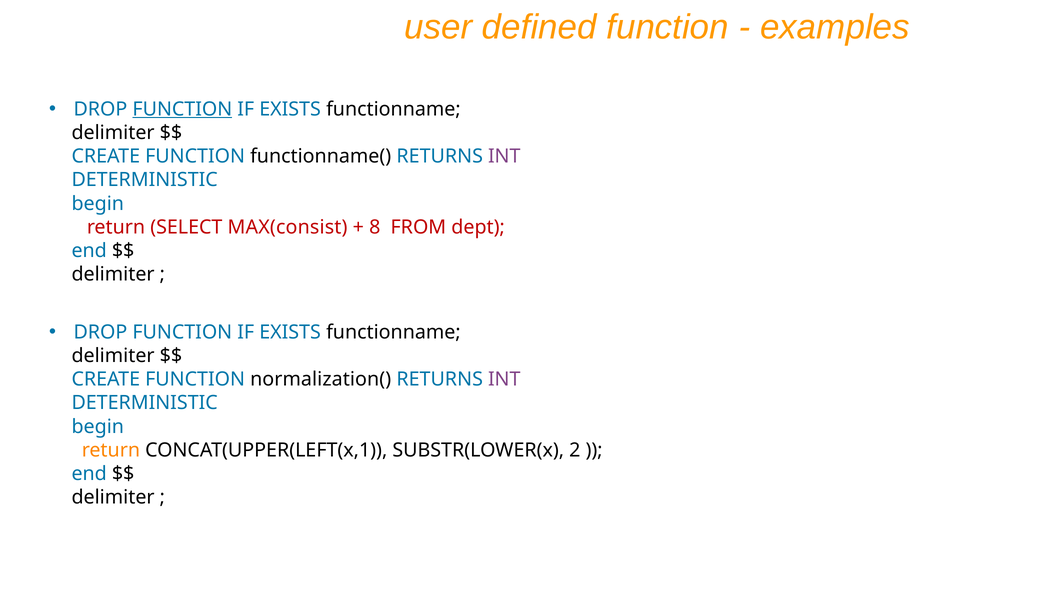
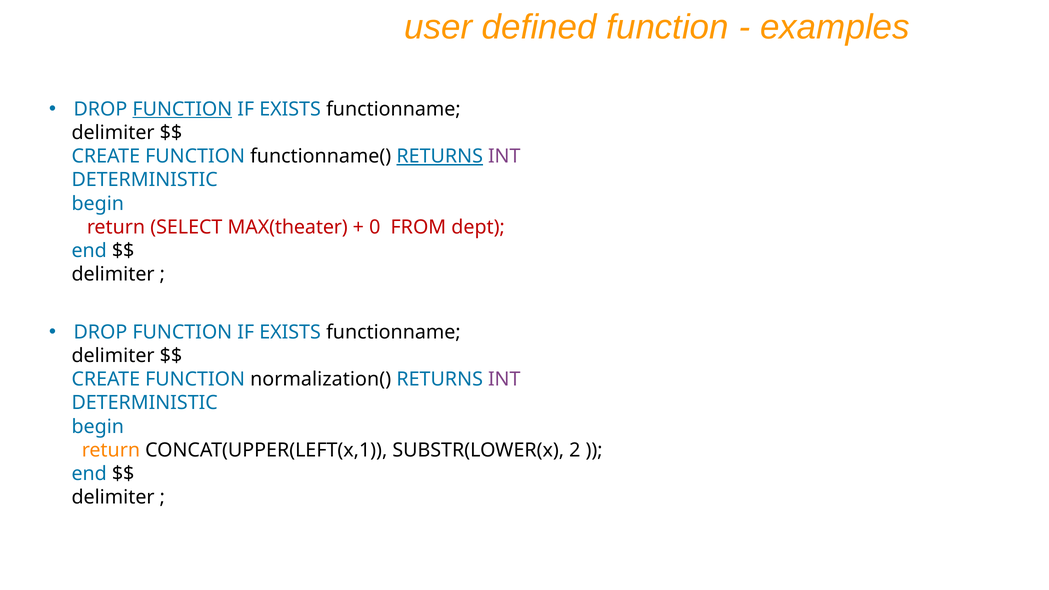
RETURNS at (440, 156) underline: none -> present
MAX(consist: MAX(consist -> MAX(theater
8: 8 -> 0
